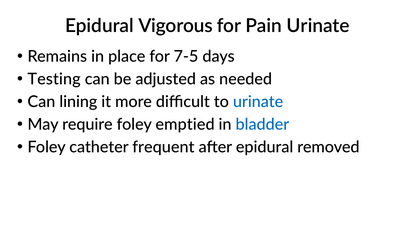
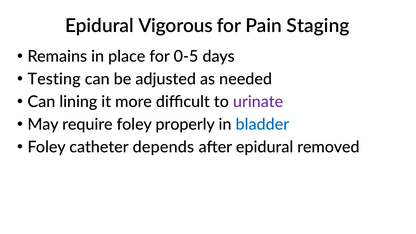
Pain Urinate: Urinate -> Staging
7-5: 7-5 -> 0-5
urinate at (258, 102) colour: blue -> purple
emptied: emptied -> properly
frequent: frequent -> depends
